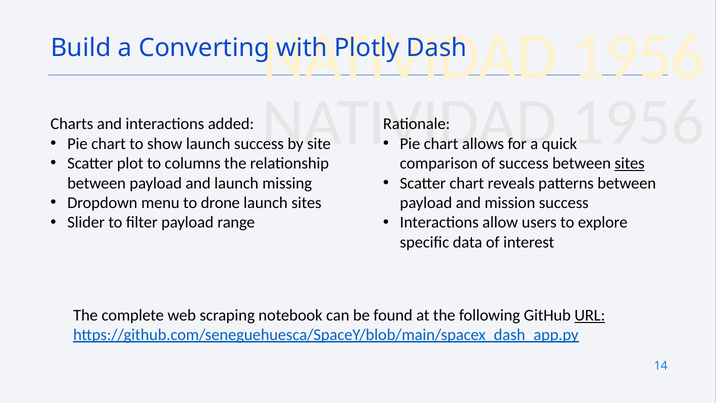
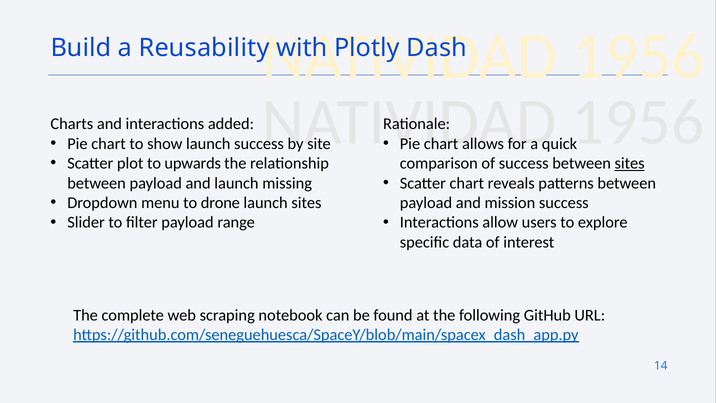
Converting: Converting -> Reusability
columns: columns -> upwards
URL underline: present -> none
